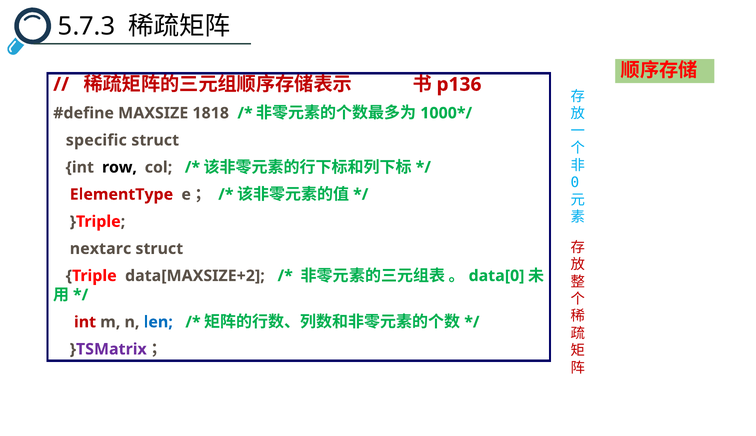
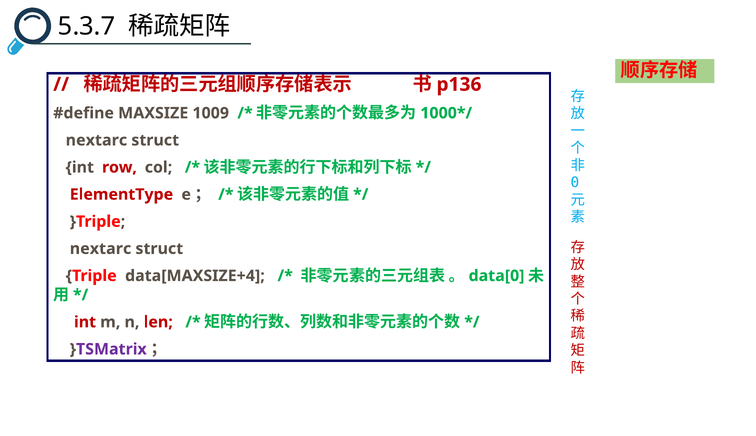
5.7.3: 5.7.3 -> 5.3.7
1818: 1818 -> 1009
specific at (96, 140): specific -> nextarc
row colour: black -> red
data[MAXSIZE+2: data[MAXSIZE+2 -> data[MAXSIZE+4
len colour: blue -> red
